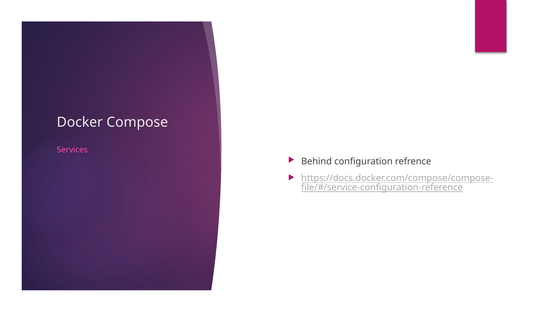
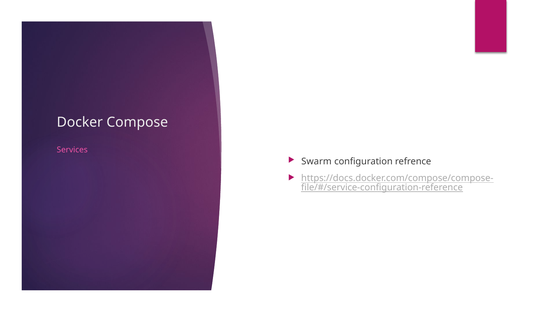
Behind: Behind -> Swarm
